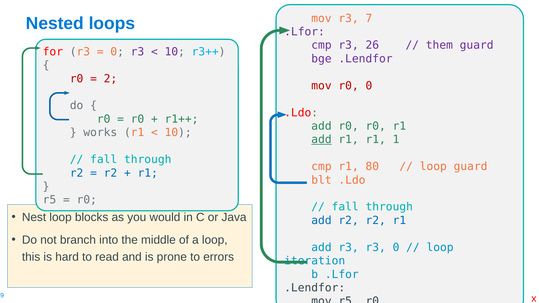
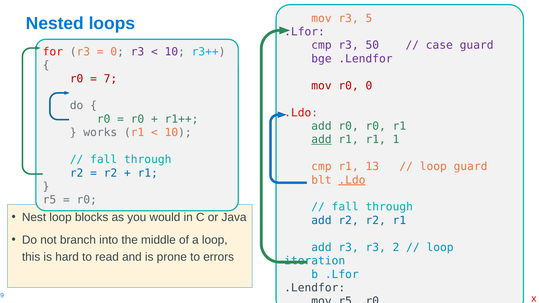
7: 7 -> 5
26: 26 -> 50
them: them -> case
2: 2 -> 7
80: 80 -> 13
.Ldo at (352, 180) underline: none -> present
r3 0: 0 -> 2
